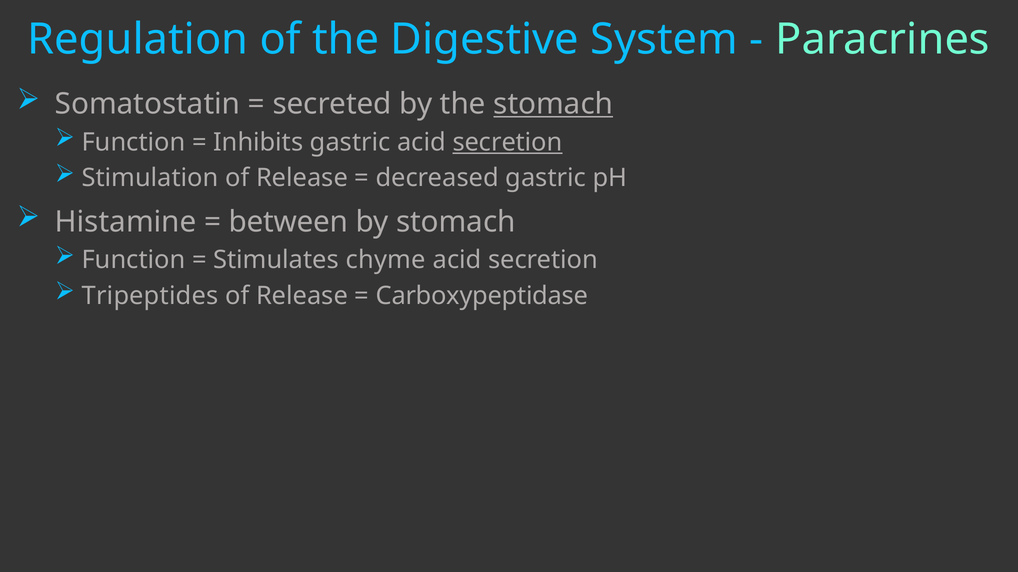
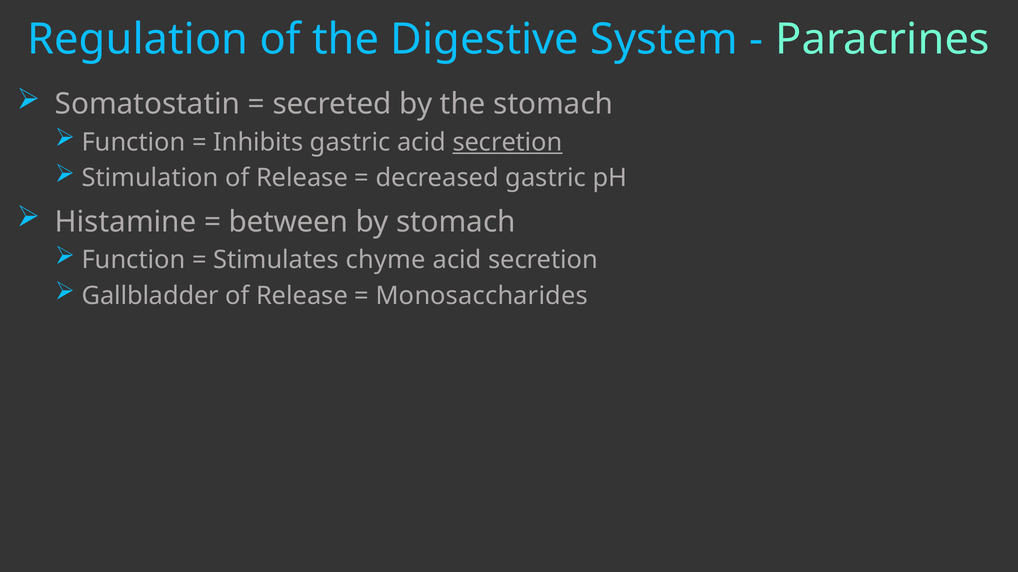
stomach at (553, 104) underline: present -> none
Tripeptides: Tripeptides -> Gallbladder
Carboxypeptidase: Carboxypeptidase -> Monosaccharides
